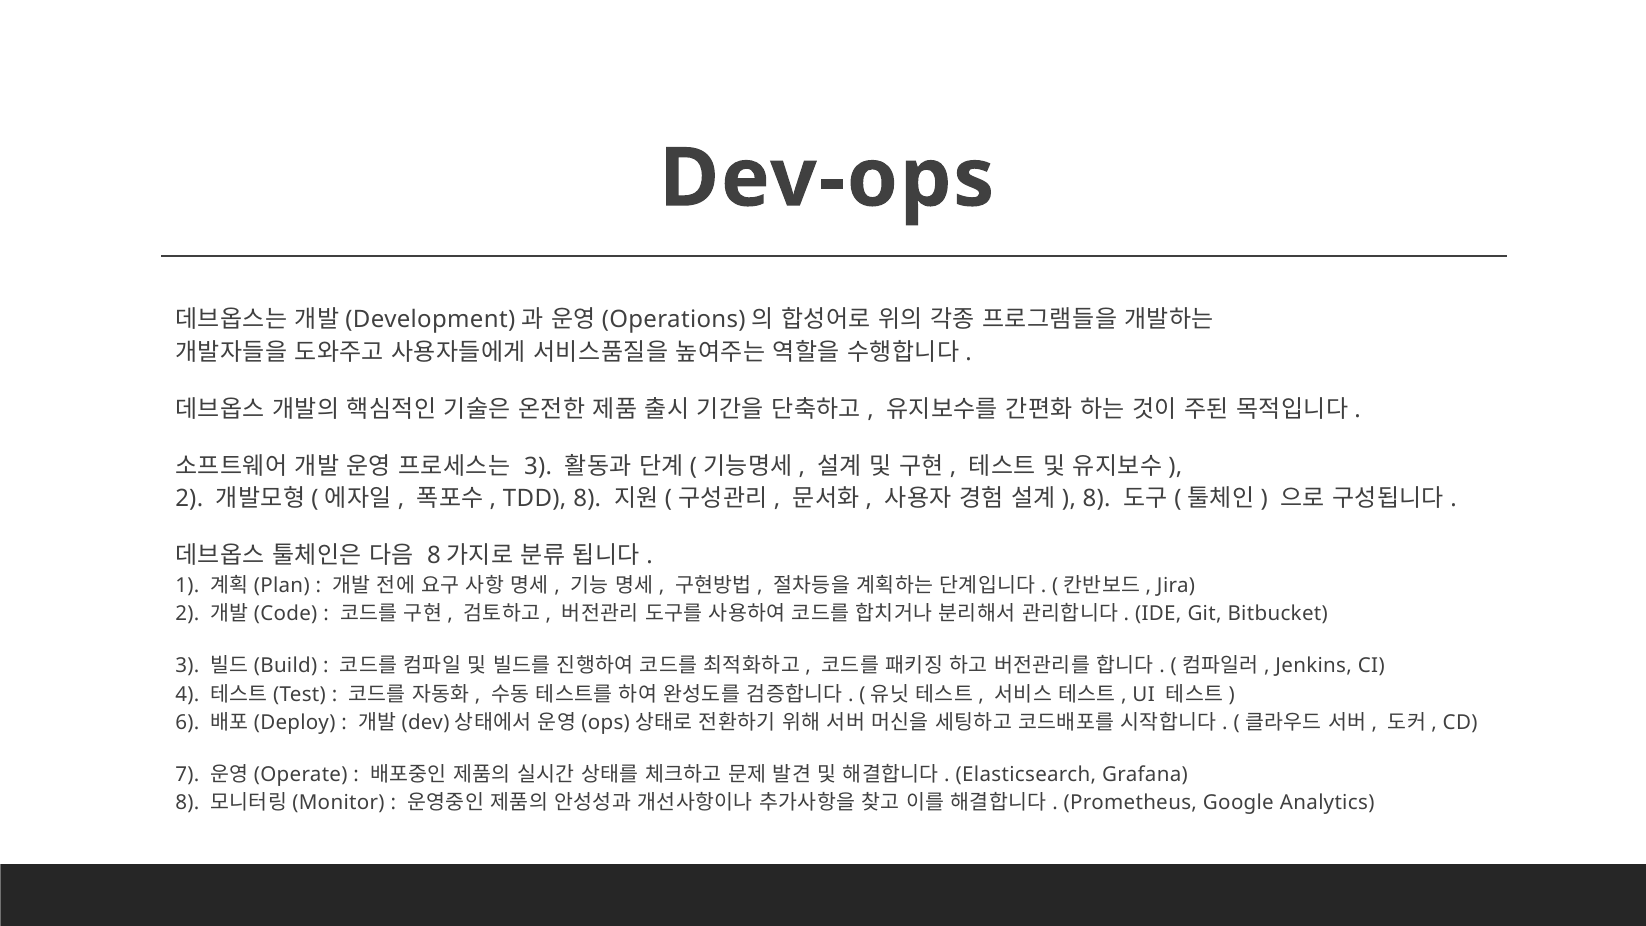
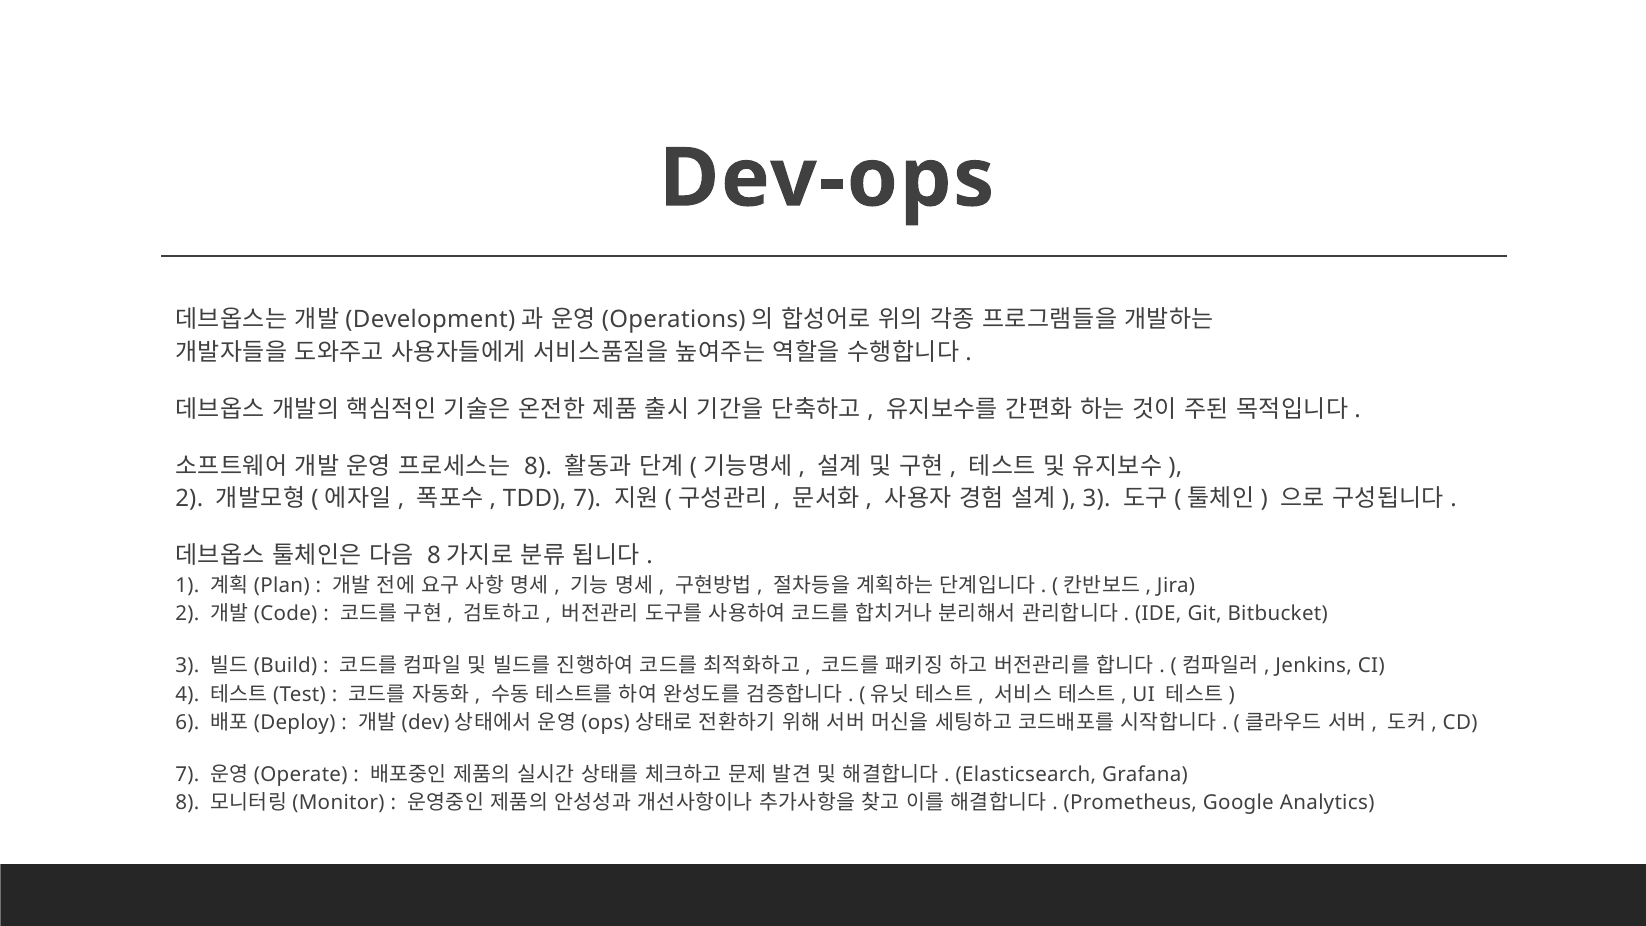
3 at (538, 466): 3 -> 8
TDD 8: 8 -> 7
8 at (1097, 499): 8 -> 3
